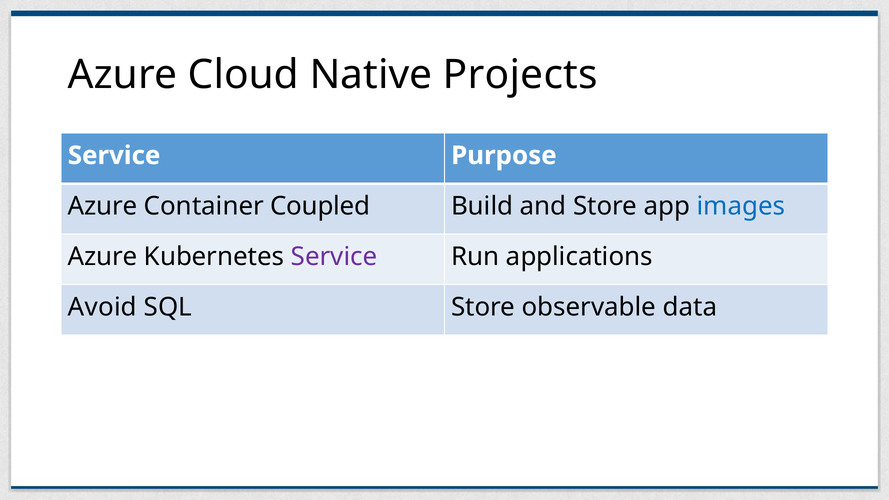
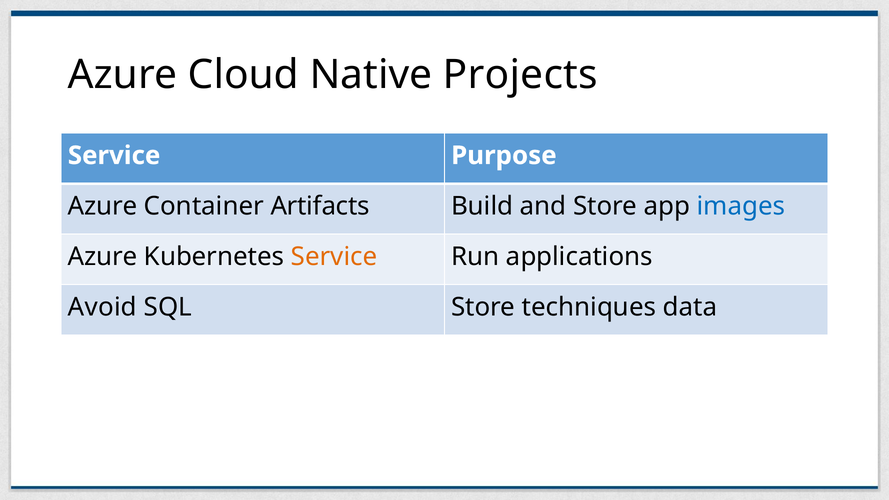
Coupled: Coupled -> Artifacts
Service at (334, 257) colour: purple -> orange
observable: observable -> techniques
